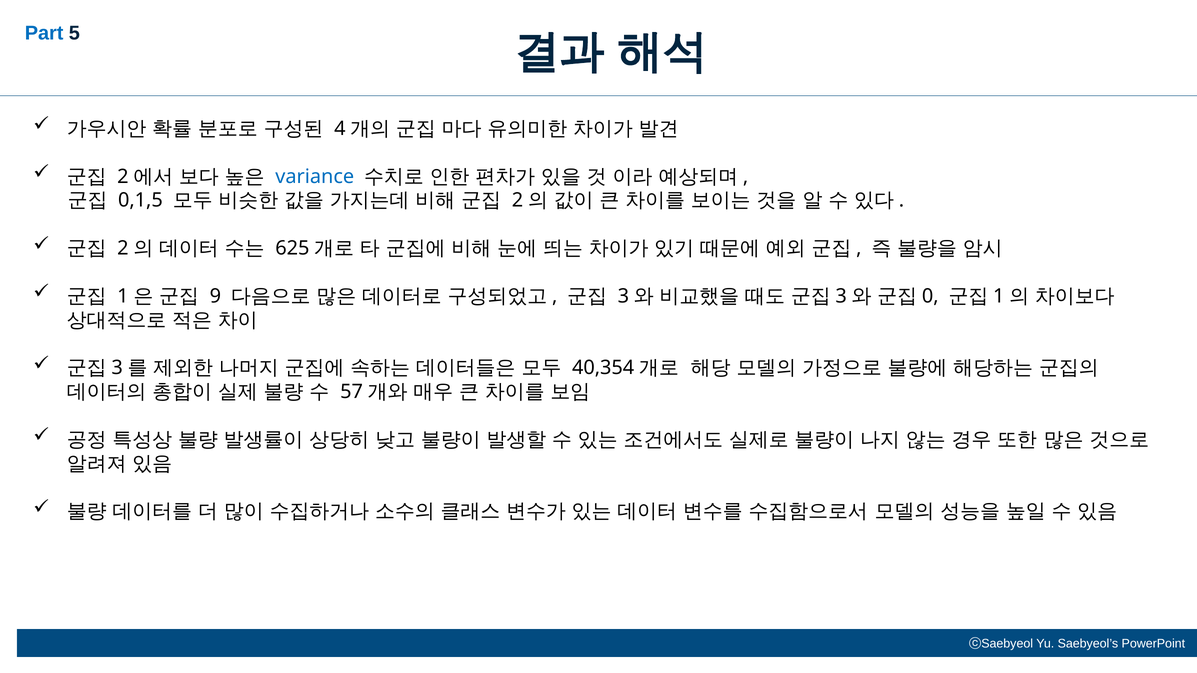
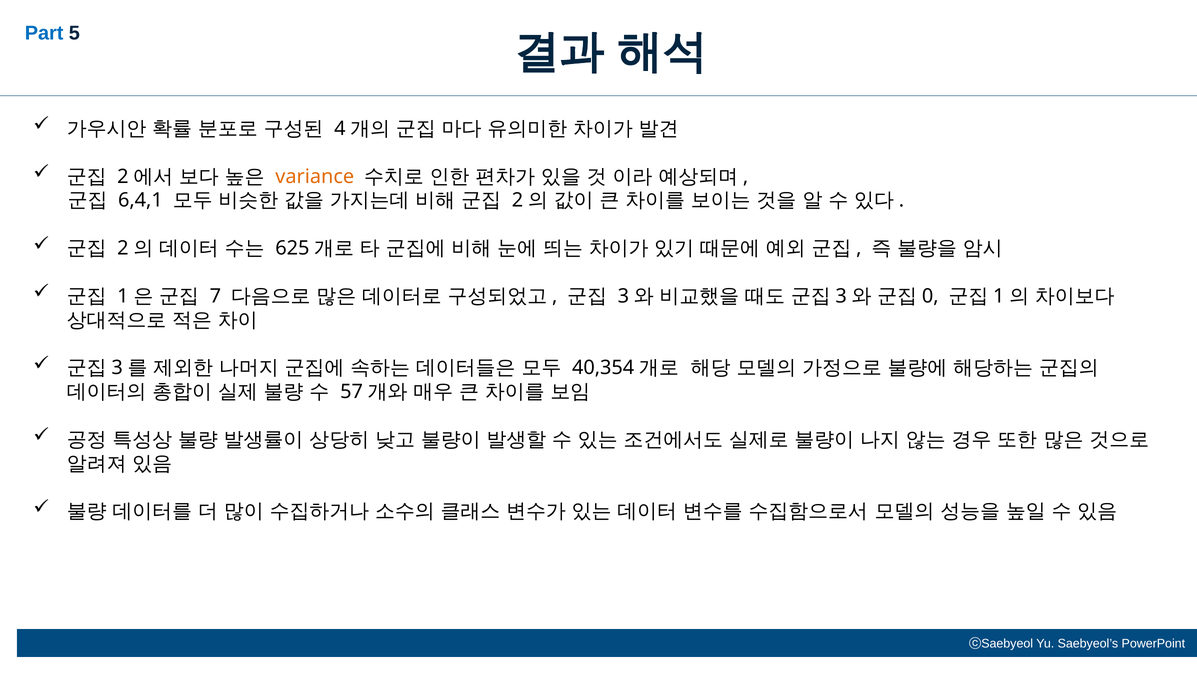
variance colour: blue -> orange
0,1,5: 0,1,5 -> 6,4,1
9: 9 -> 7
